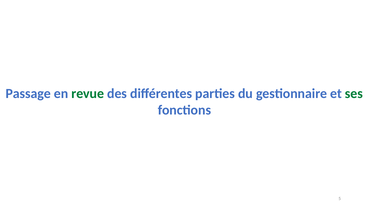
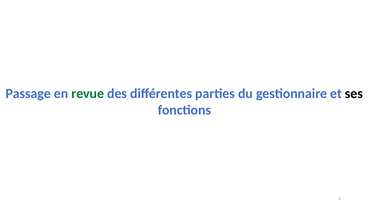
ses colour: green -> black
